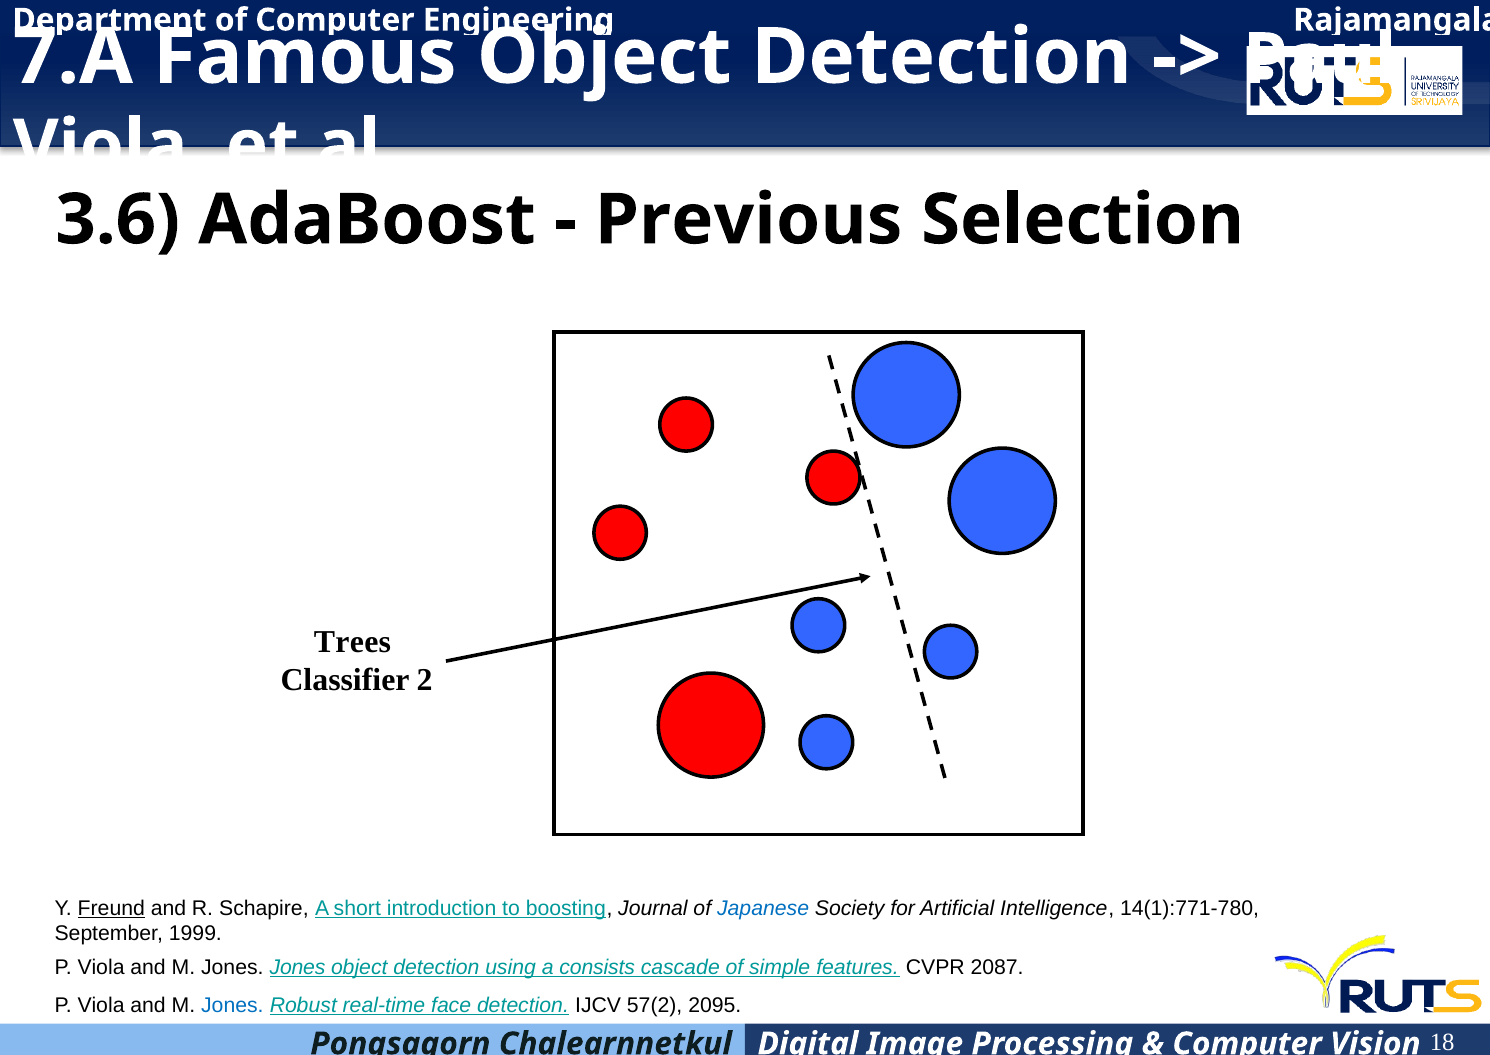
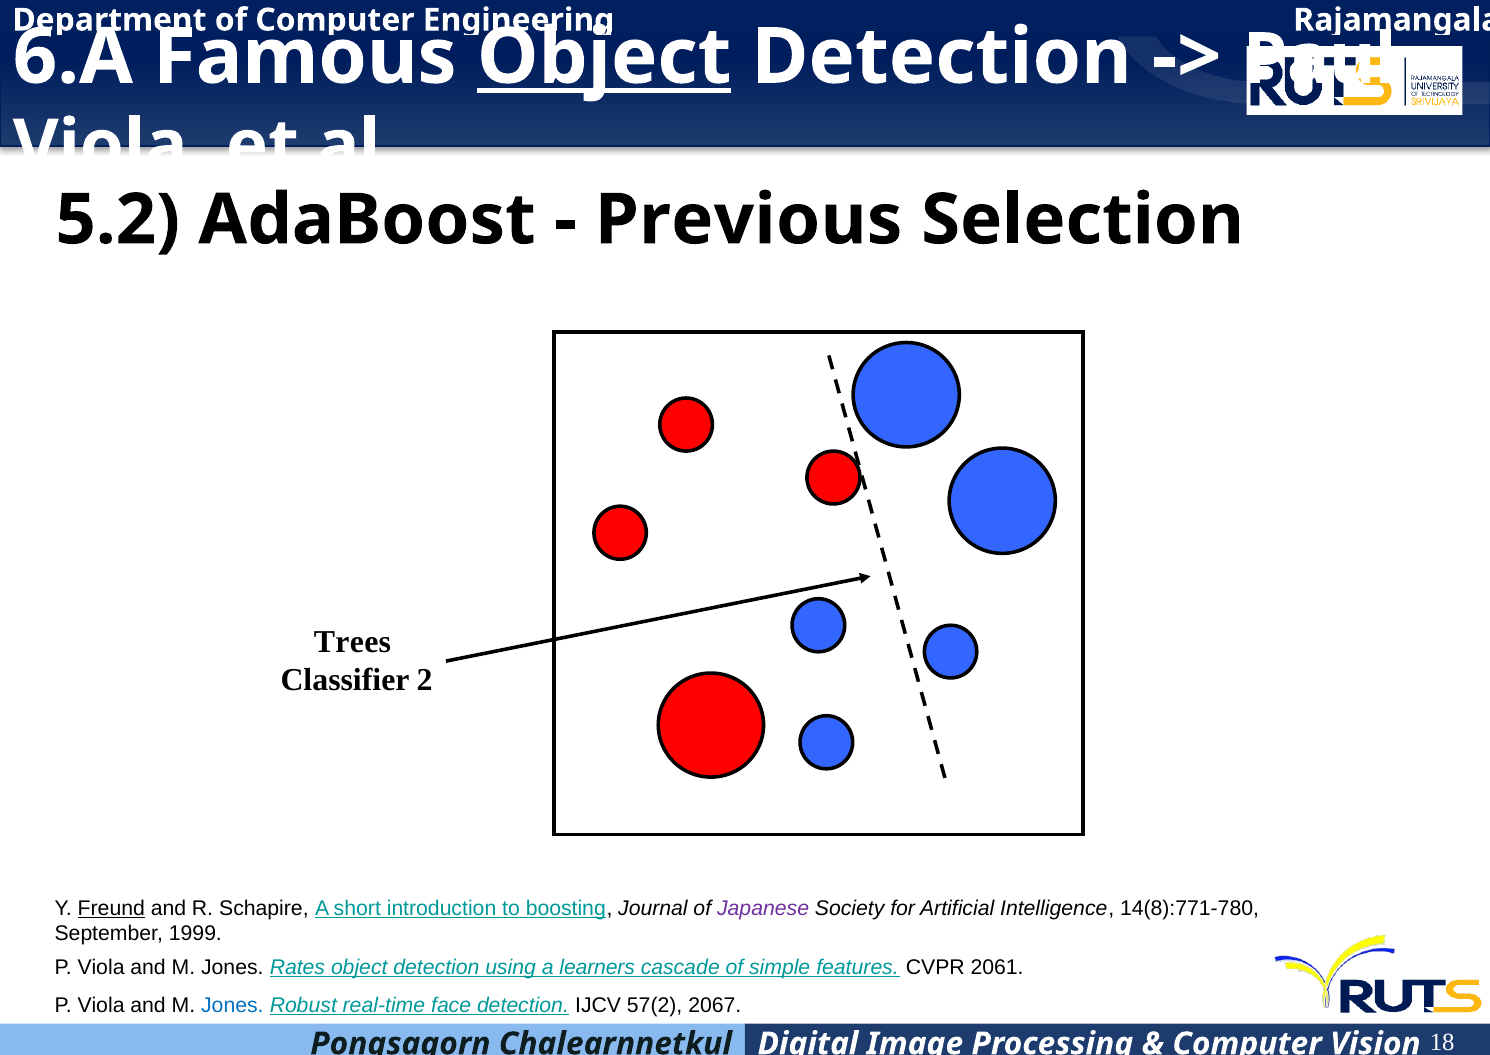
7.A: 7.A -> 6.A
Object at (604, 57) underline: none -> present
3.6: 3.6 -> 5.2
Japanese colour: blue -> purple
14(1):771-780: 14(1):771-780 -> 14(8):771-780
Jones Jones: Jones -> Rates
consists: consists -> learners
2087: 2087 -> 2061
2095: 2095 -> 2067
